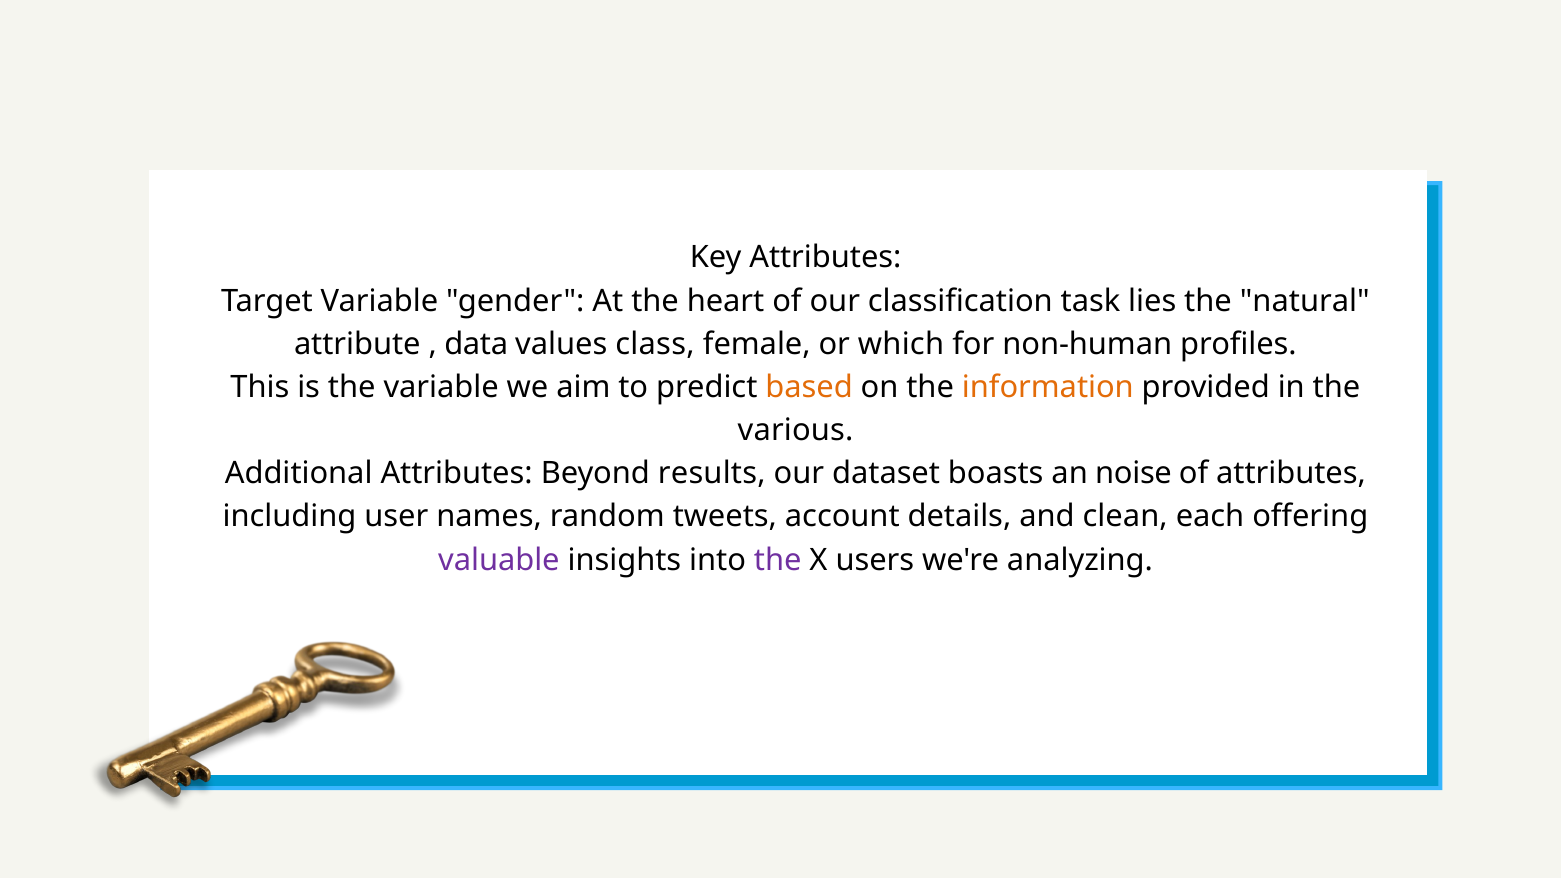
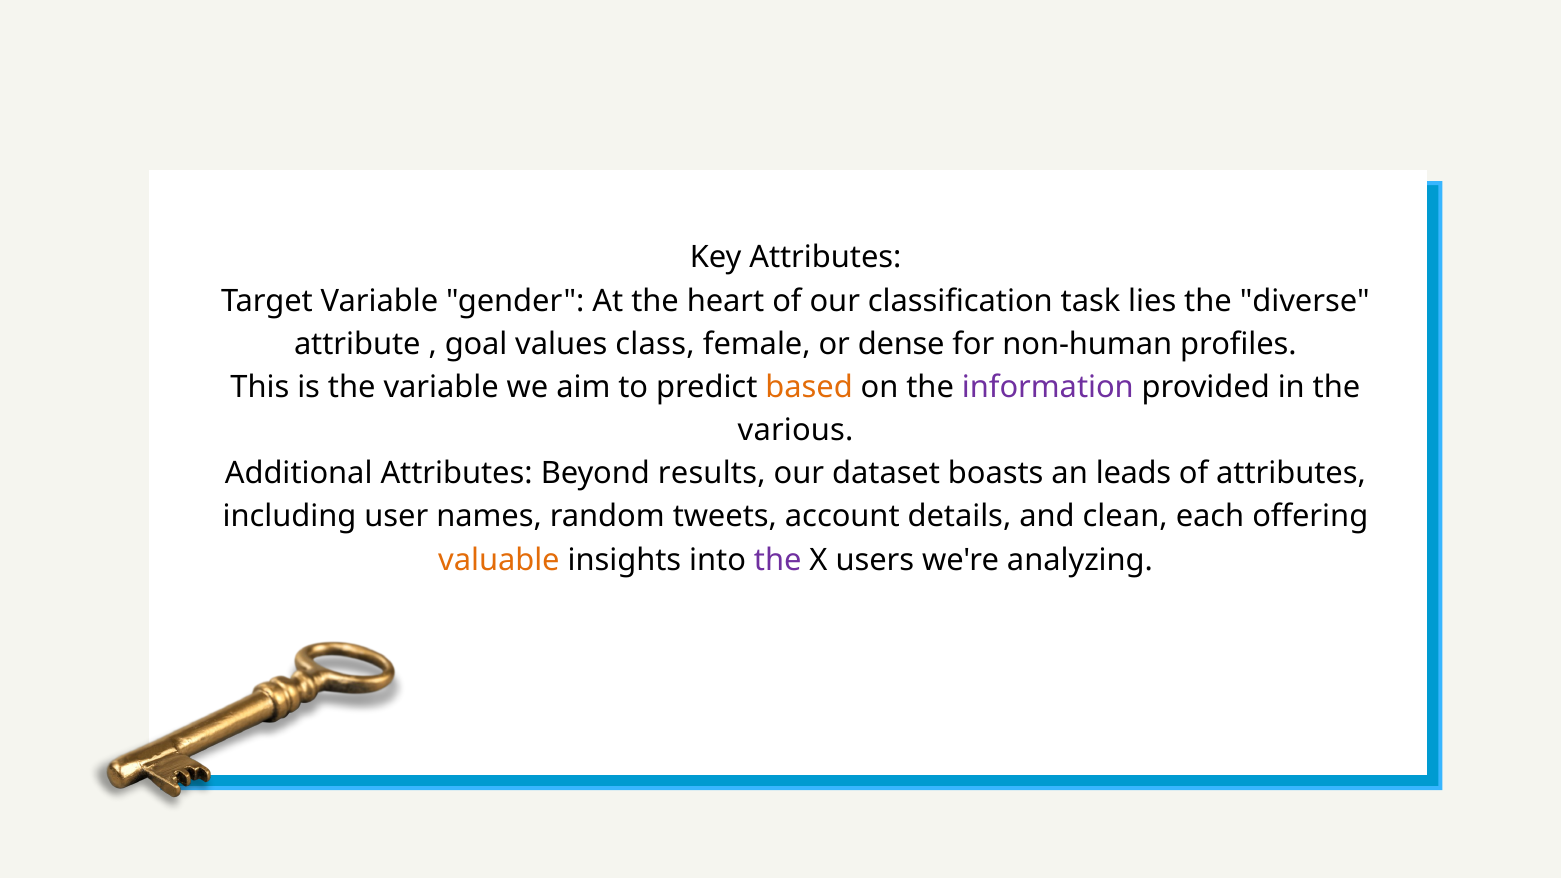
natural: natural -> diverse
data: data -> goal
which: which -> dense
information colour: orange -> purple
noise: noise -> leads
valuable colour: purple -> orange
